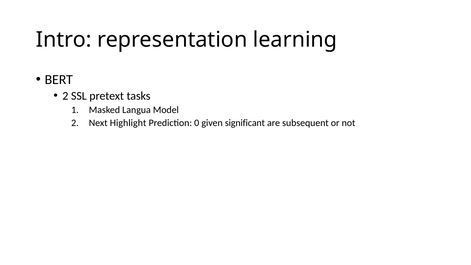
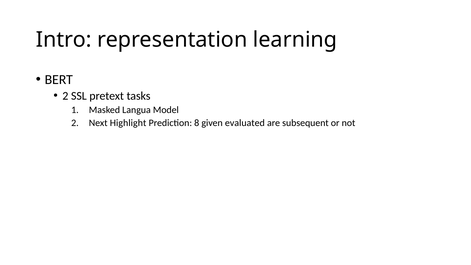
0: 0 -> 8
significant: significant -> evaluated
